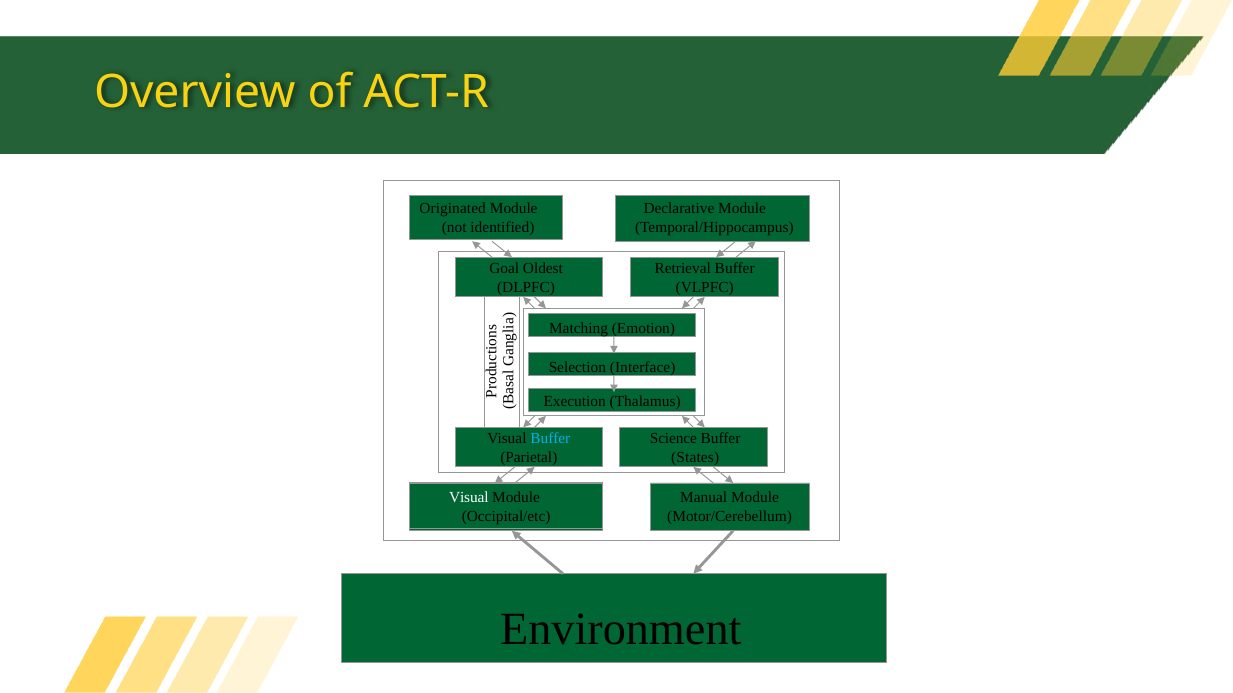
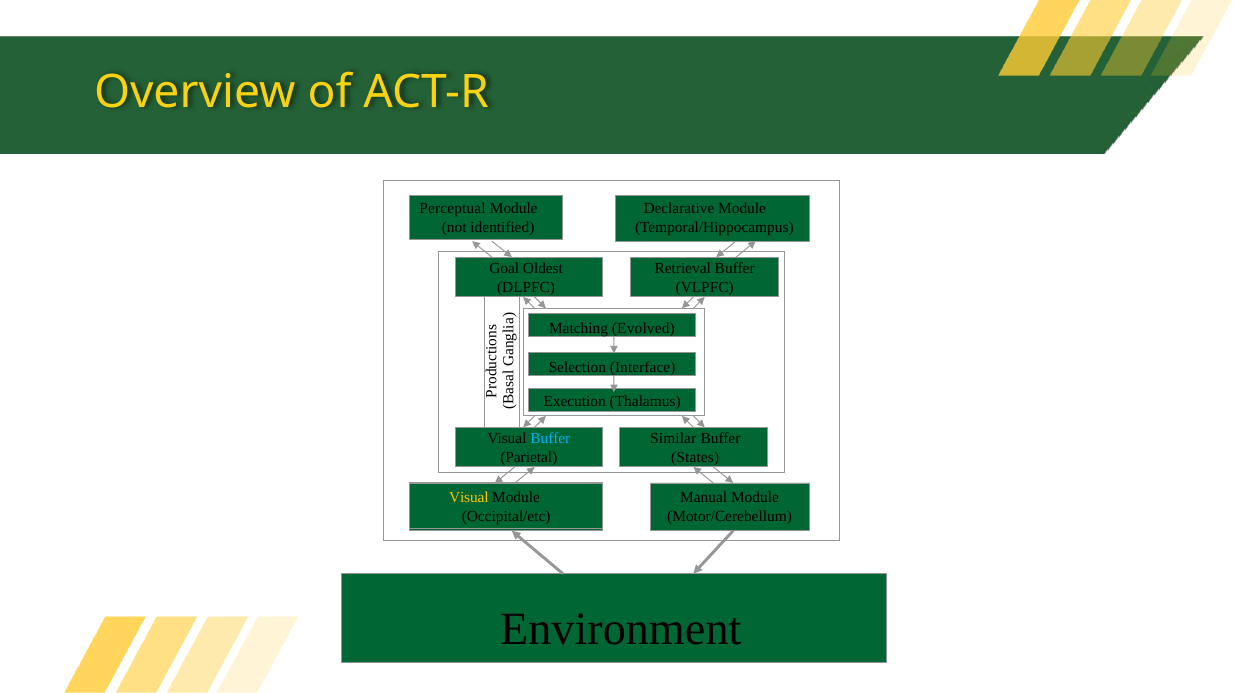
Originated: Originated -> Perceptual
Emotion: Emotion -> Evolved
Science: Science -> Similar
Visual at (469, 498) colour: white -> yellow
